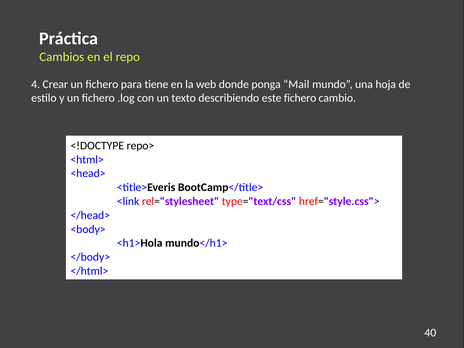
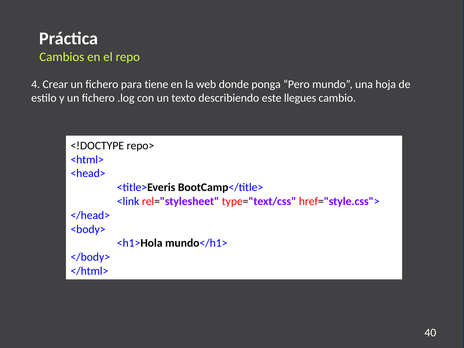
Mail: Mail -> Pero
este fichero: fichero -> llegues
